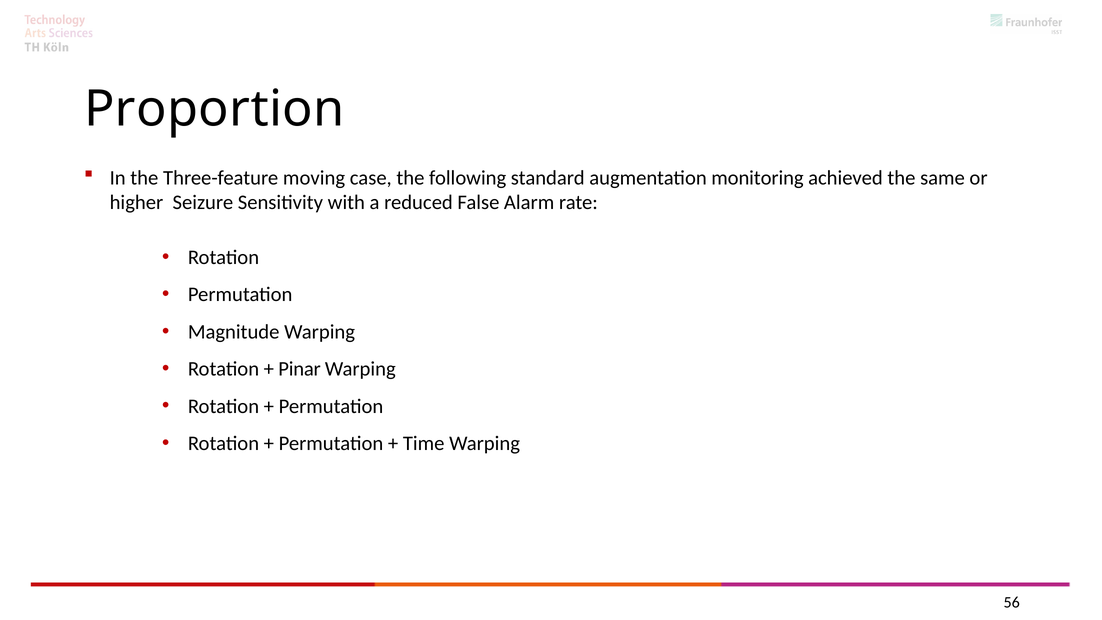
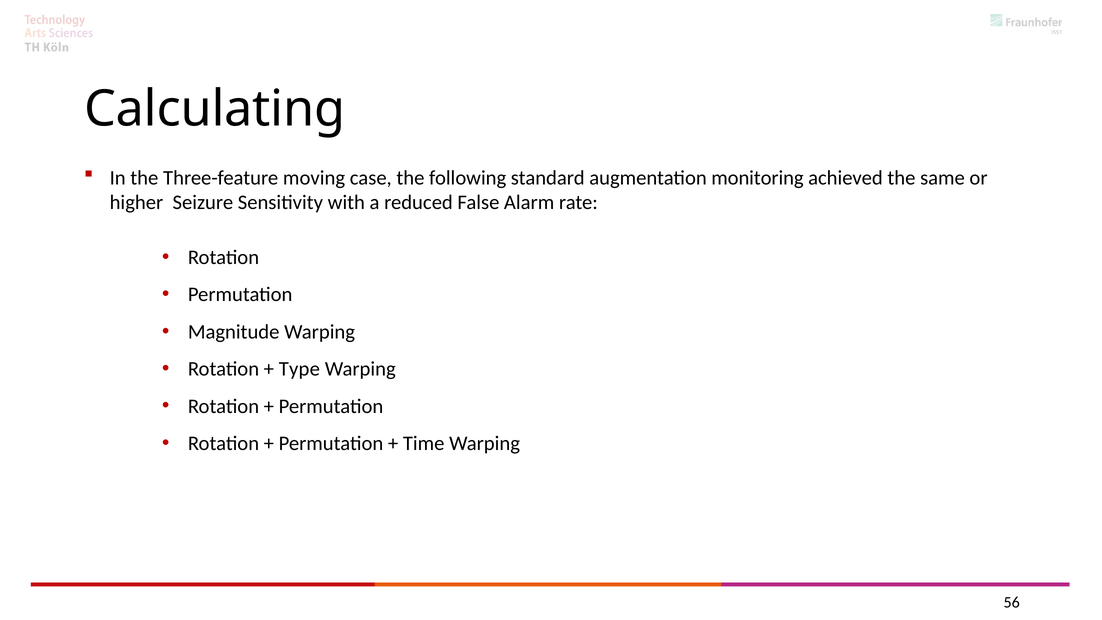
Proportion: Proportion -> Calculating
Pinar: Pinar -> Type
